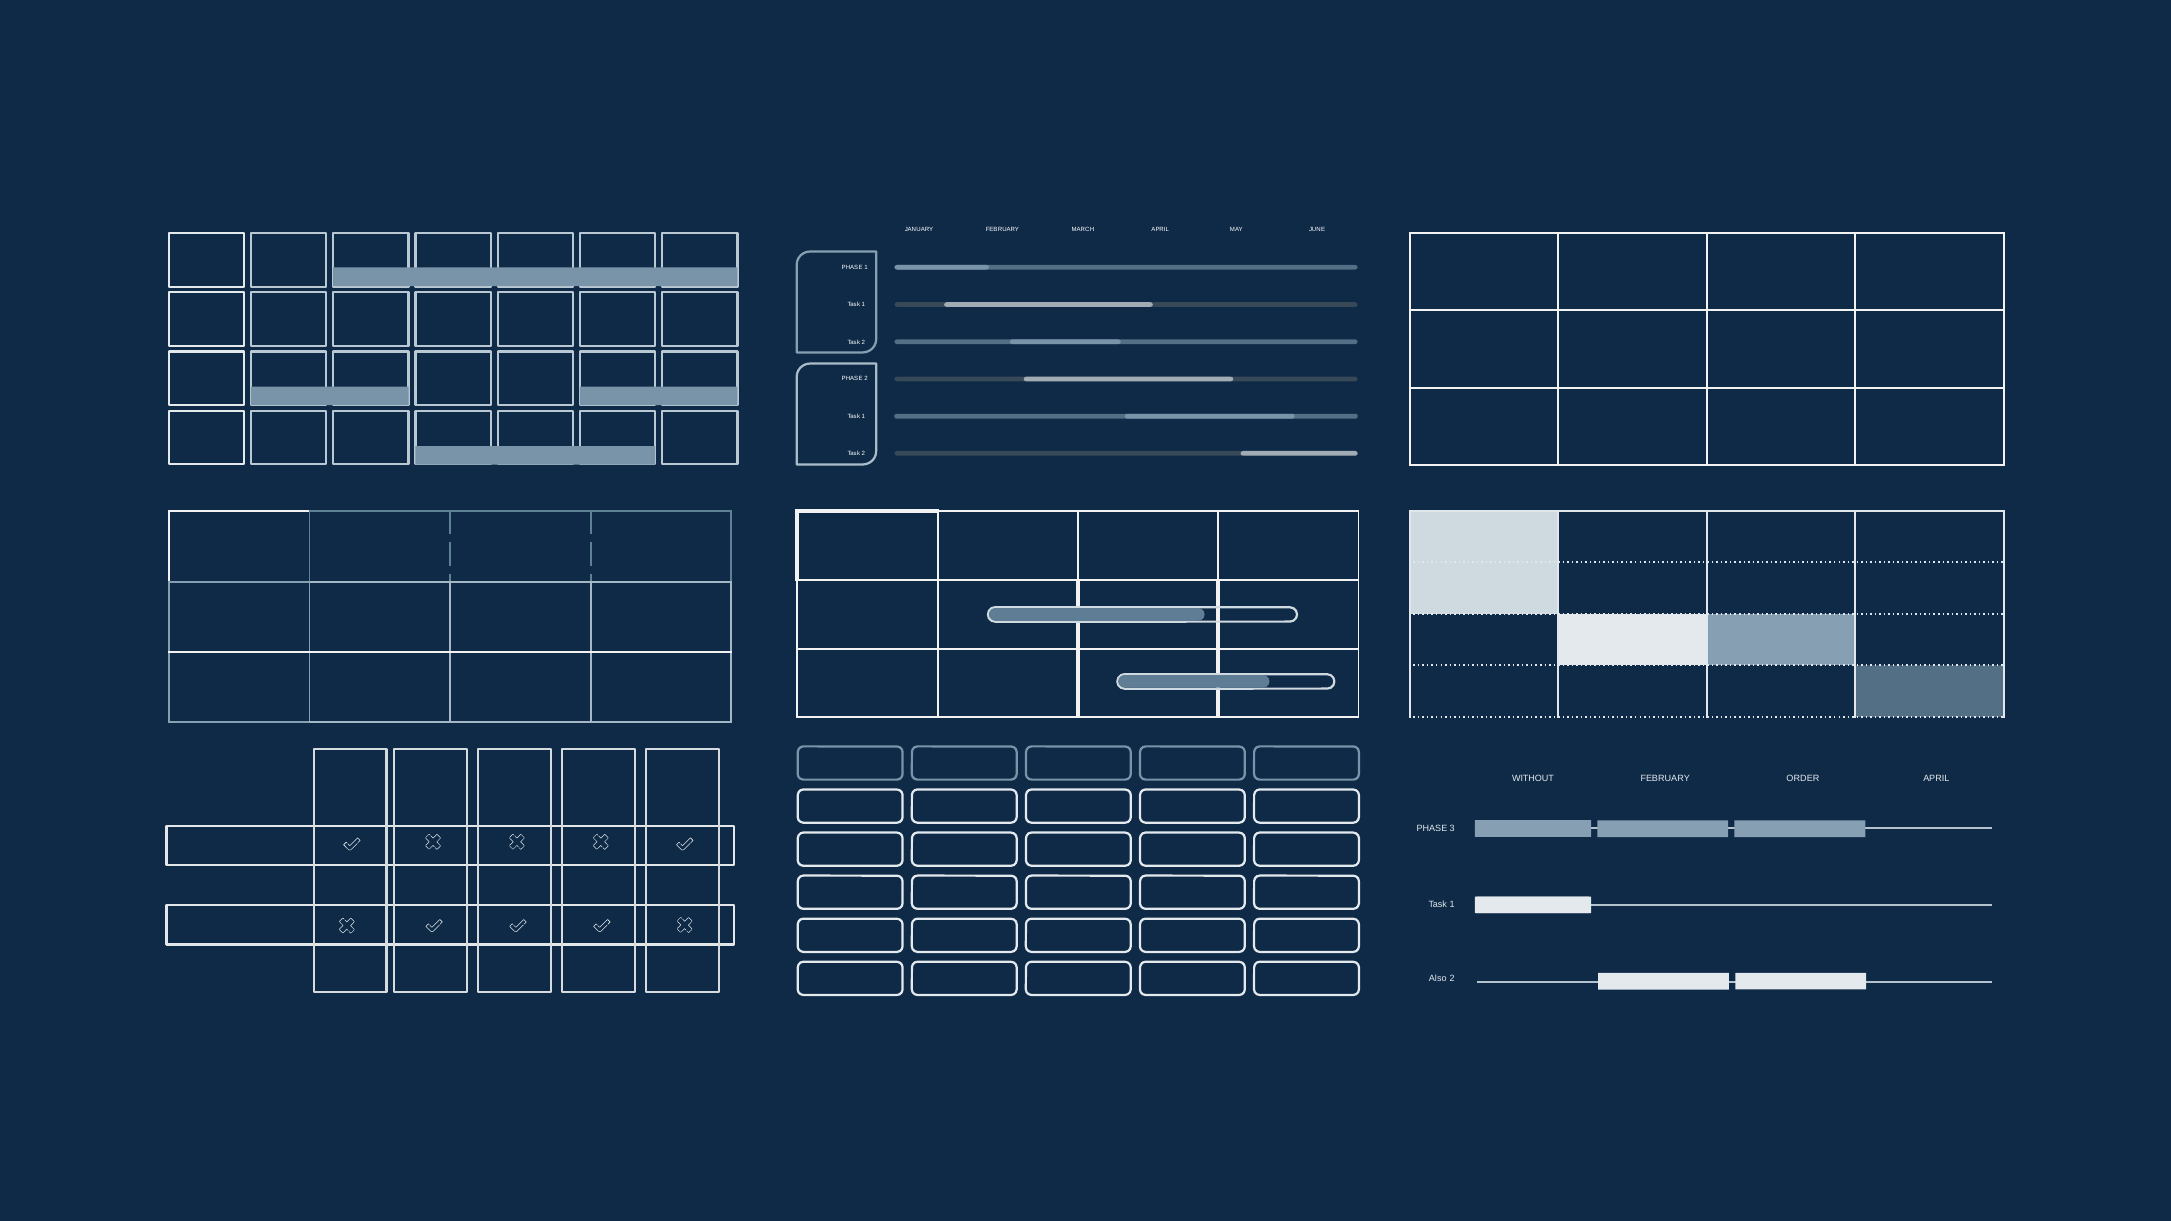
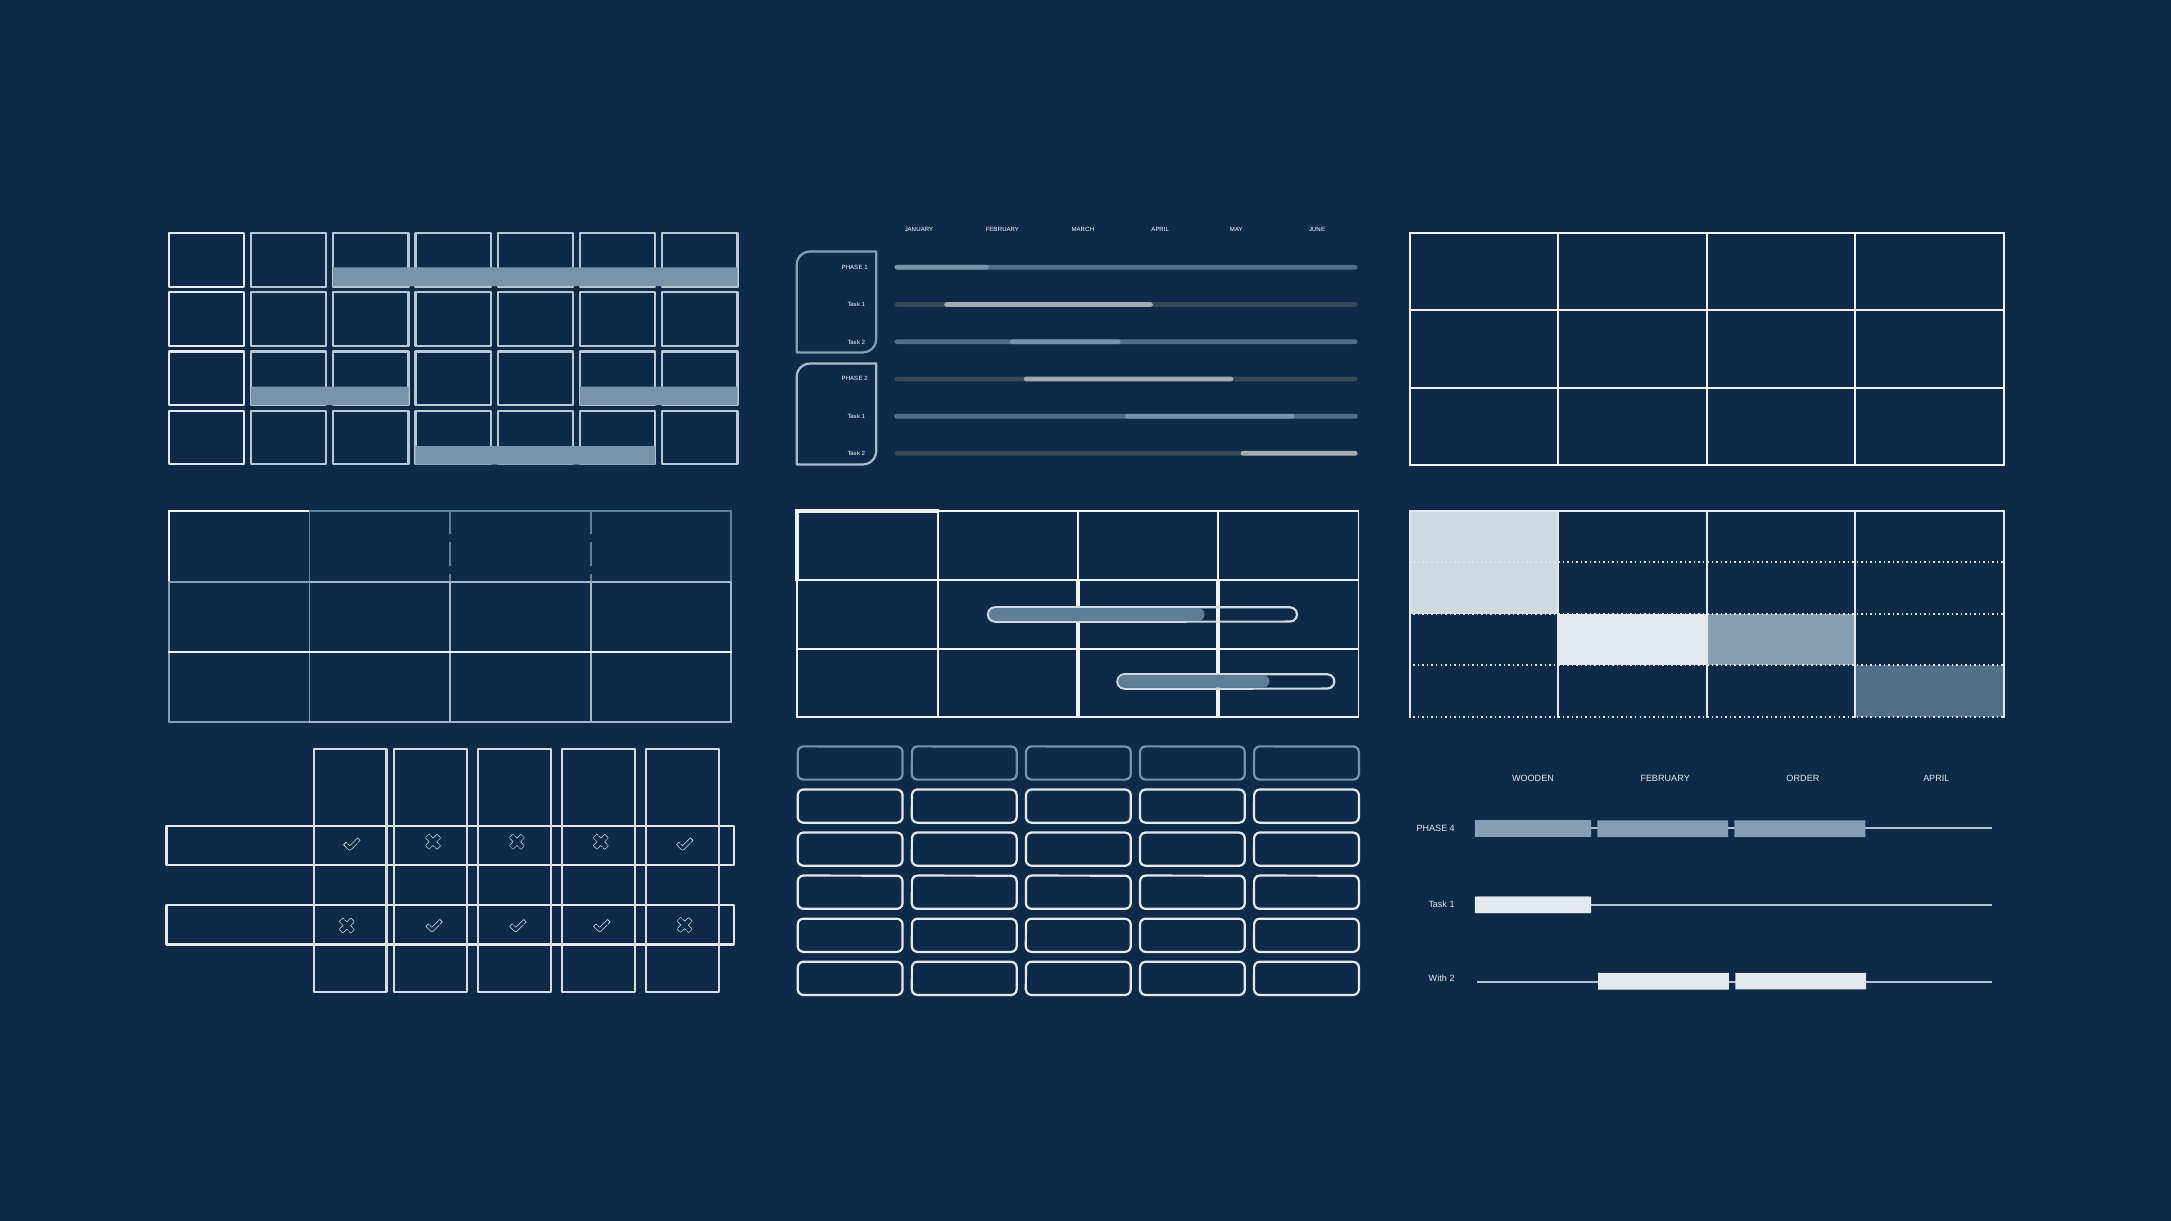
WITHOUT: WITHOUT -> WOODEN
3: 3 -> 4
Also: Also -> With
